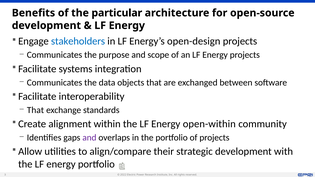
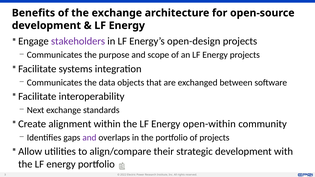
the particular: particular -> exchange
stakeholders colour: blue -> purple
That at (35, 110): That -> Next
